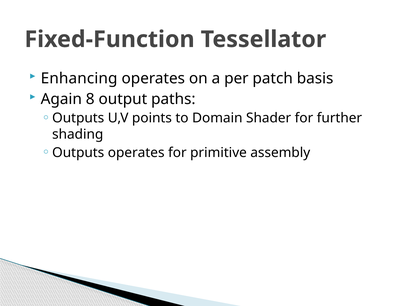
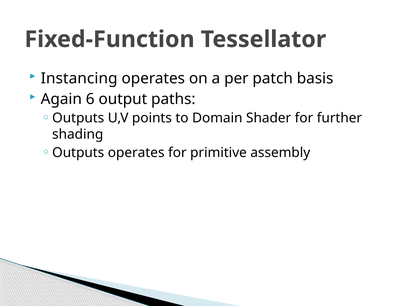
Enhancing: Enhancing -> Instancing
8: 8 -> 6
